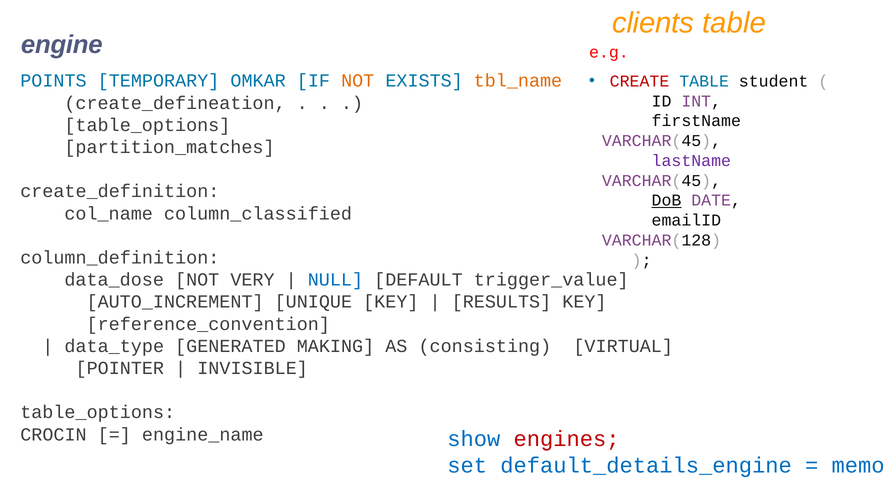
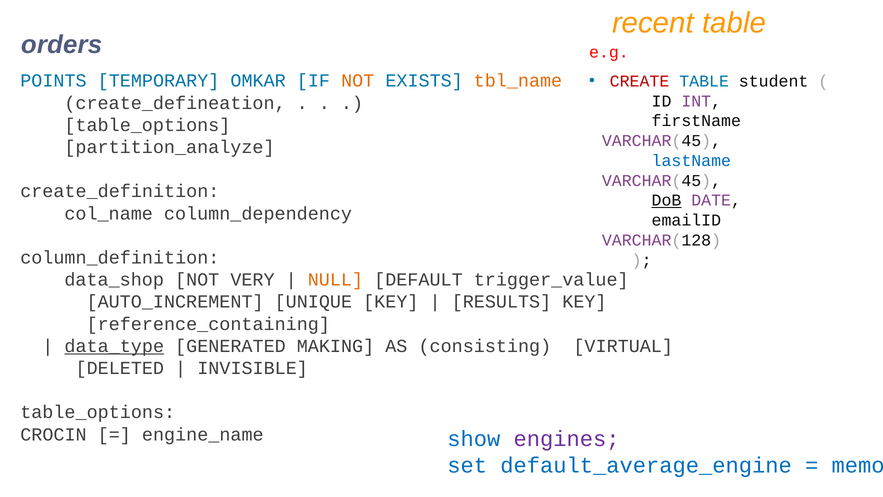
clients: clients -> recent
engine: engine -> orders
partition_matches: partition_matches -> partition_analyze
lastName colour: purple -> blue
column_classified: column_classified -> column_dependency
data_dose: data_dose -> data_shop
NULL colour: blue -> orange
reference_convention: reference_convention -> reference_containing
data_type underline: none -> present
POINTER: POINTER -> DELETED
engines colour: red -> purple
default_details_engine: default_details_engine -> default_average_engine
